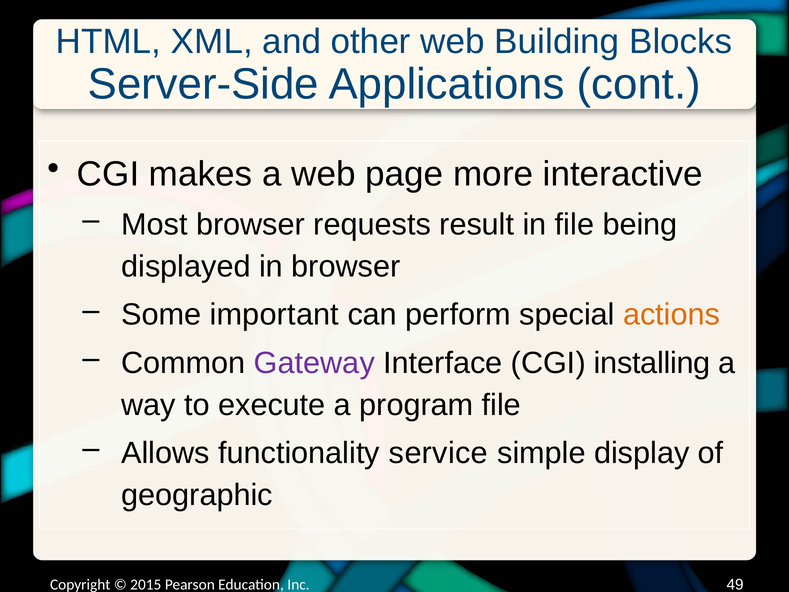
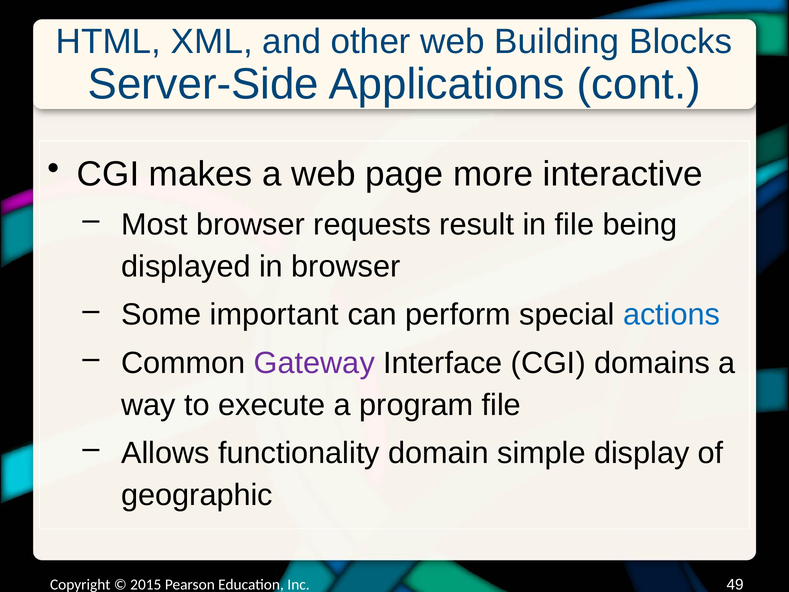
actions colour: orange -> blue
installing: installing -> domains
service: service -> domain
